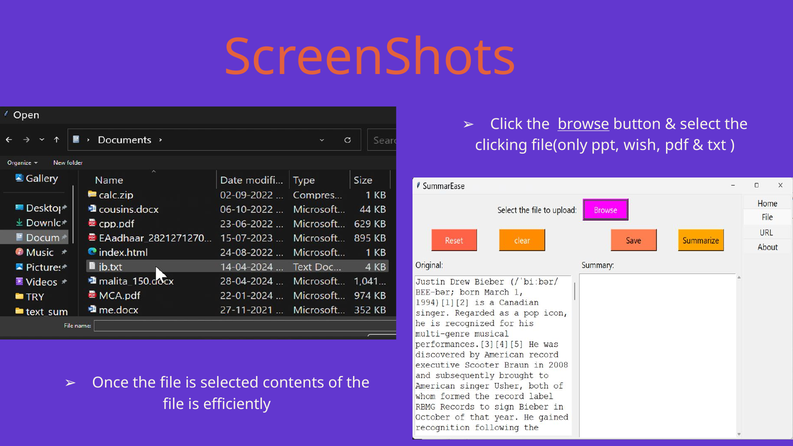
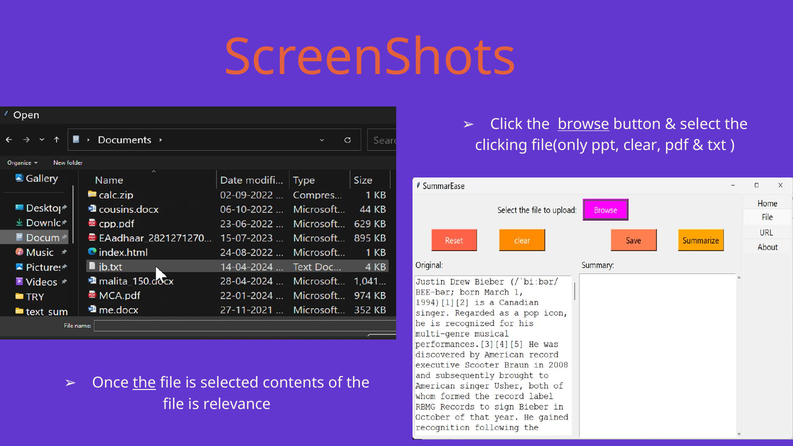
wish: wish -> clear
the at (144, 383) underline: none -> present
efficiently: efficiently -> relevance
